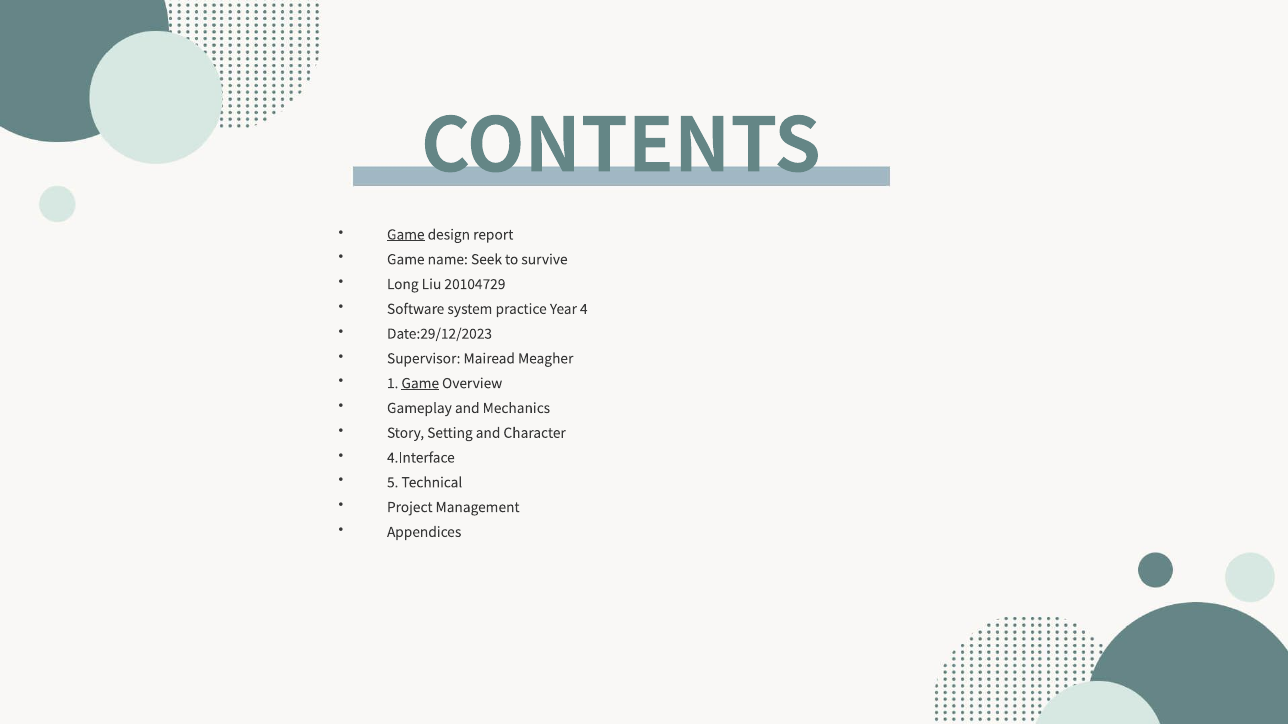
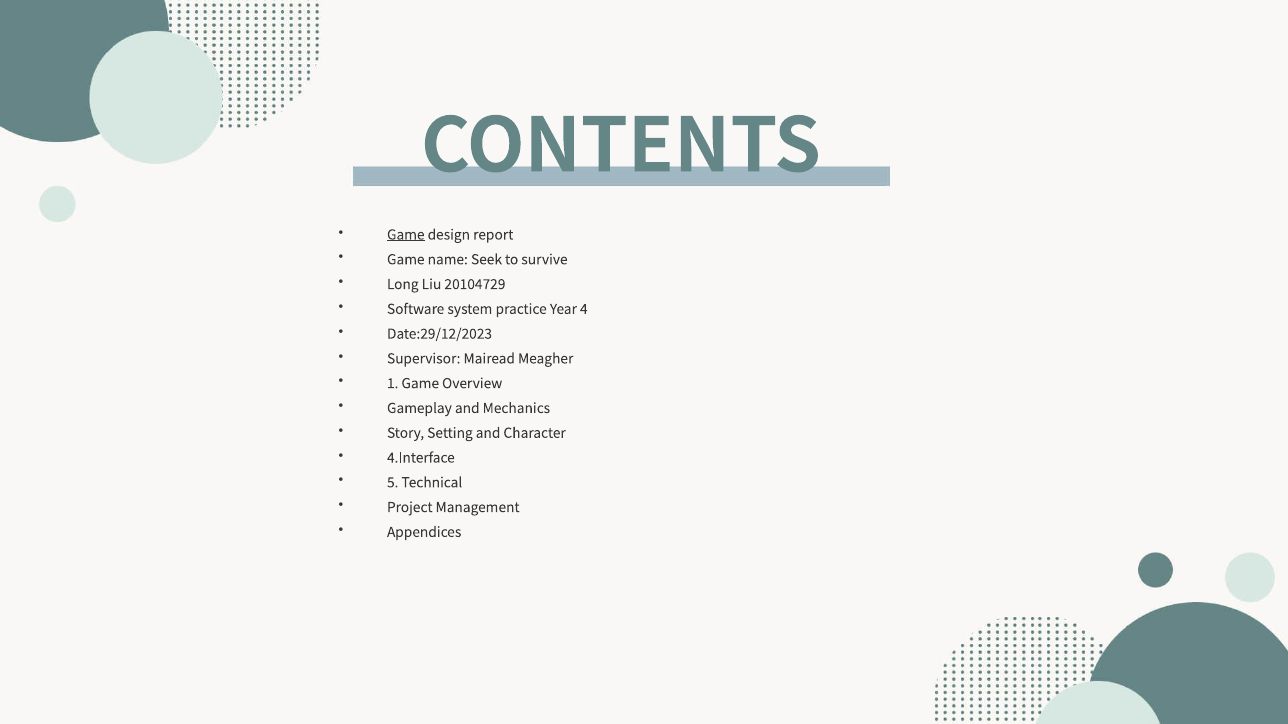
Game at (420, 384) underline: present -> none
